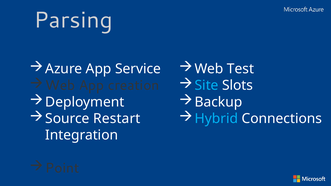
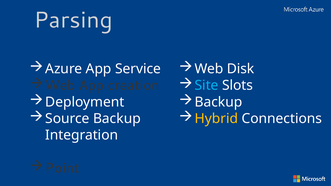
Test: Test -> Disk
Source Restart: Restart -> Backup
Hybrid colour: light blue -> yellow
